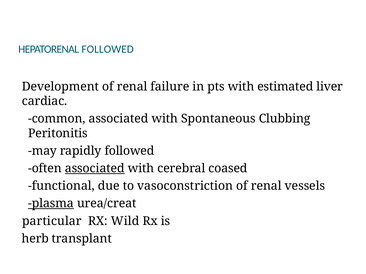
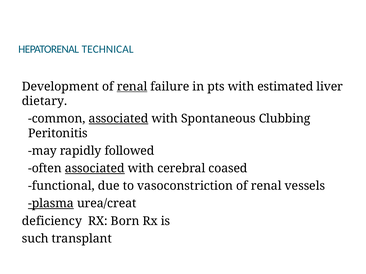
HEPATORENAL FOLLOWED: FOLLOWED -> TECHNICAL
renal at (132, 87) underline: none -> present
cardiac: cardiac -> dietary
associated at (119, 119) underline: none -> present
particular: particular -> deficiency
Wild: Wild -> Born
herb: herb -> such
